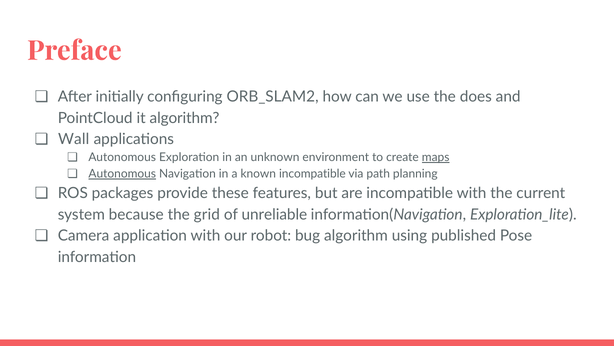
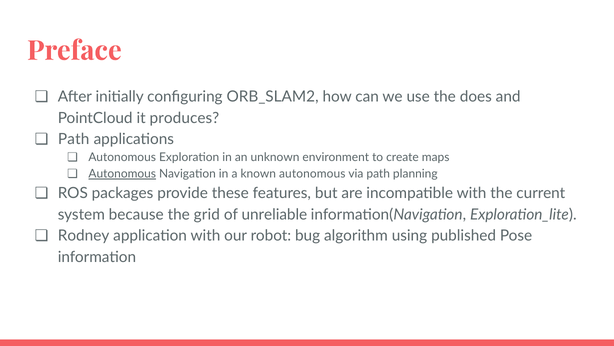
it algorithm: algorithm -> produces
Wall at (74, 139): Wall -> Path
maps underline: present -> none
known incompatible: incompatible -> autonomous
Camera: Camera -> Rodney
